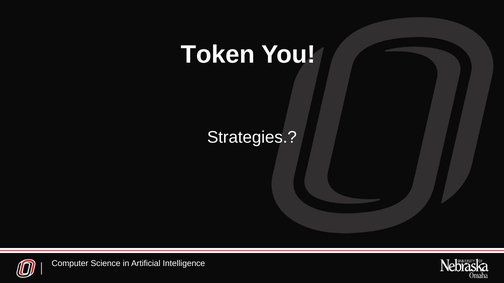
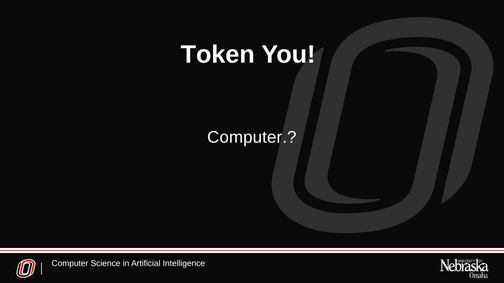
Strategies at (252, 138): Strategies -> Computer
